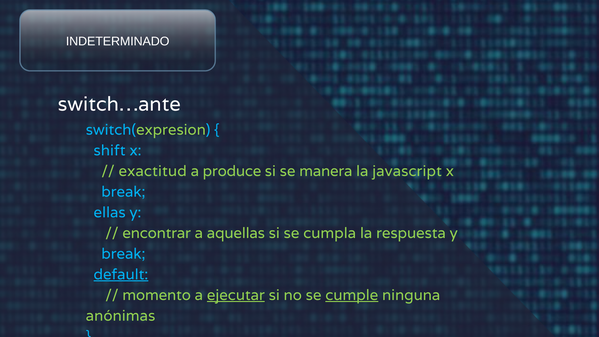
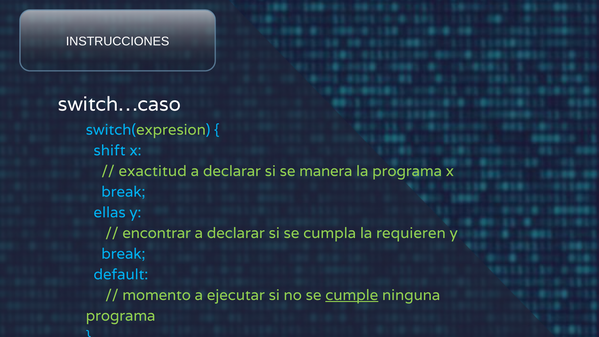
INDETERMINADO: INDETERMINADO -> INSTRUCCIONES
switch…ante: switch…ante -> switch…caso
produce at (232, 171): produce -> declarar
la javascript: javascript -> programa
aquellas at (236, 233): aquellas -> declarar
respuesta: respuesta -> requieren
default underline: present -> none
ejecutar underline: present -> none
anónimas at (121, 316): anónimas -> programa
